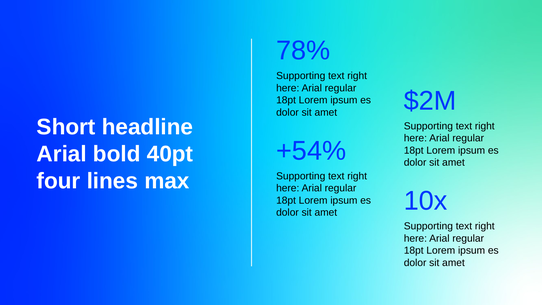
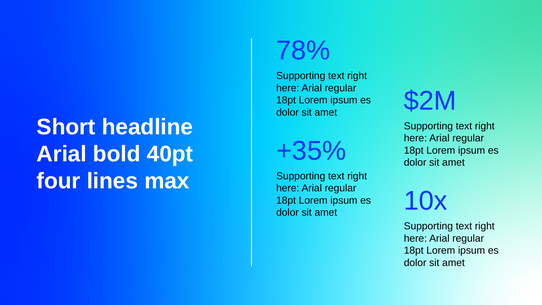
+54%: +54% -> +35%
